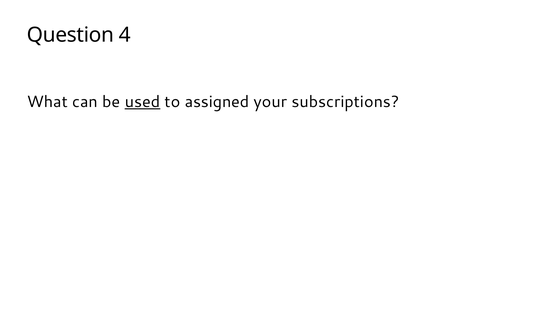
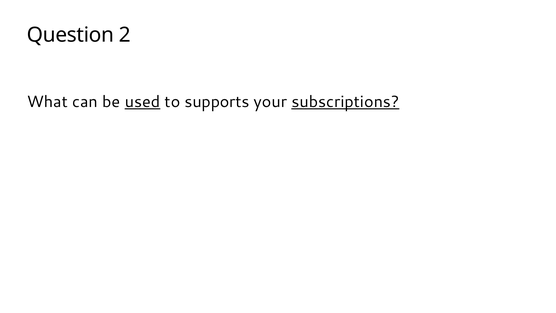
4: 4 -> 2
assigned: assigned -> supports
subscriptions underline: none -> present
